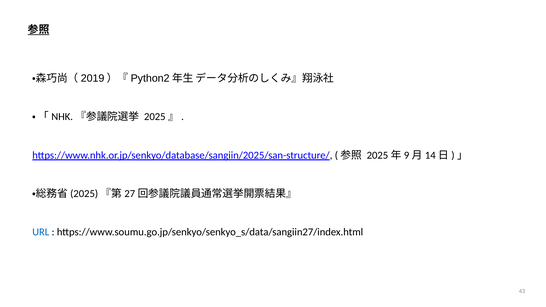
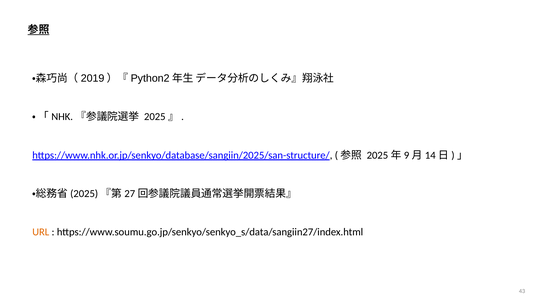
URL colour: blue -> orange
